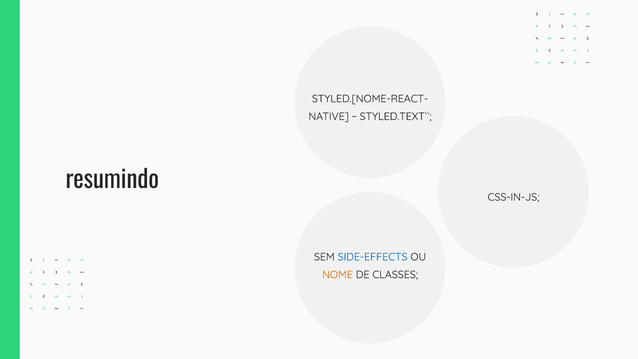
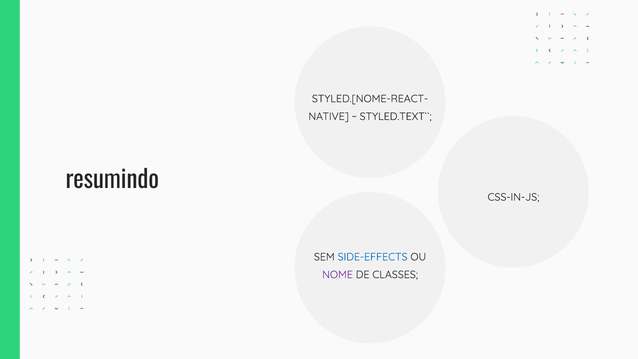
NOME colour: orange -> purple
